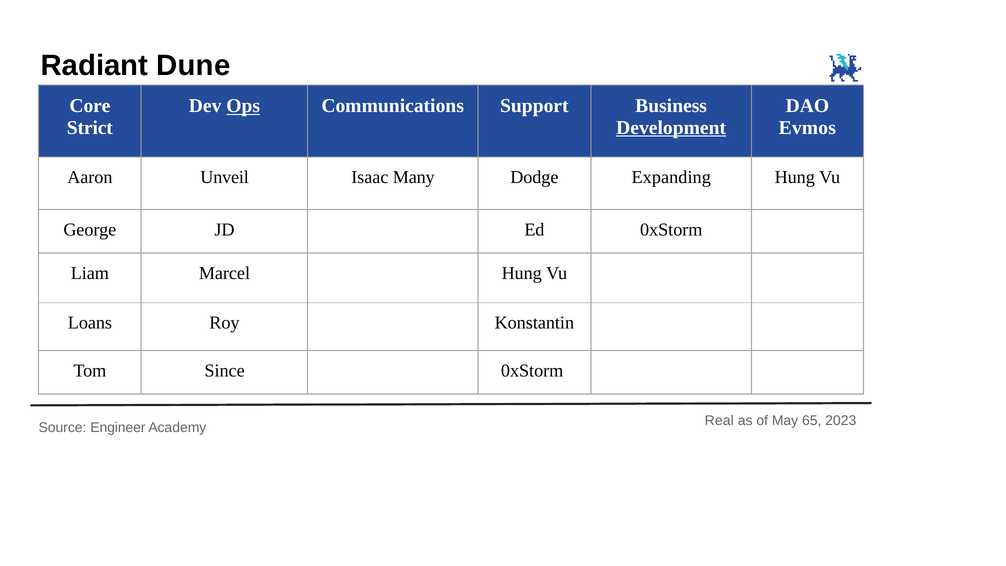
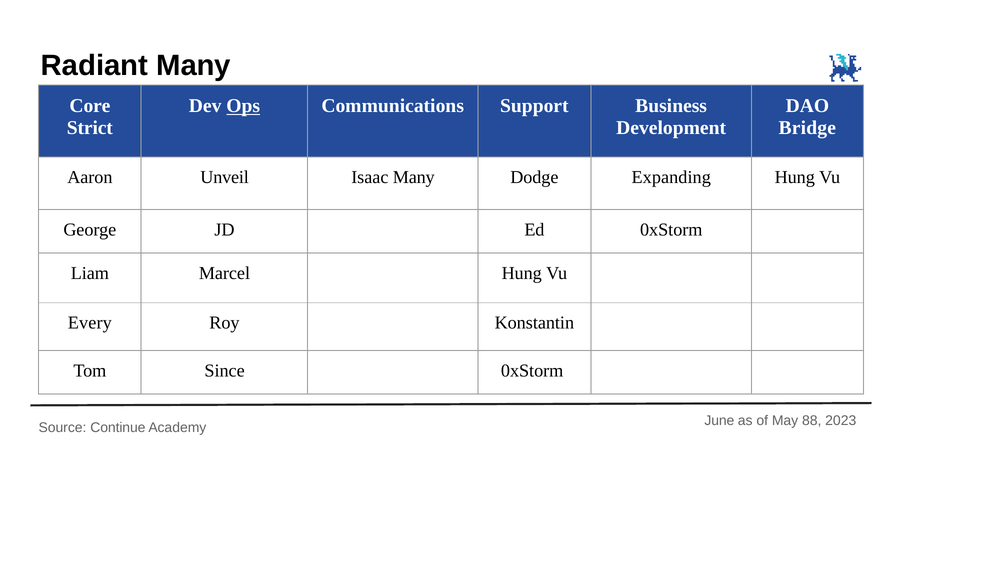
Radiant Dune: Dune -> Many
Development underline: present -> none
Evmos: Evmos -> Bridge
Loans: Loans -> Every
Engineer: Engineer -> Continue
Real: Real -> June
65: 65 -> 88
